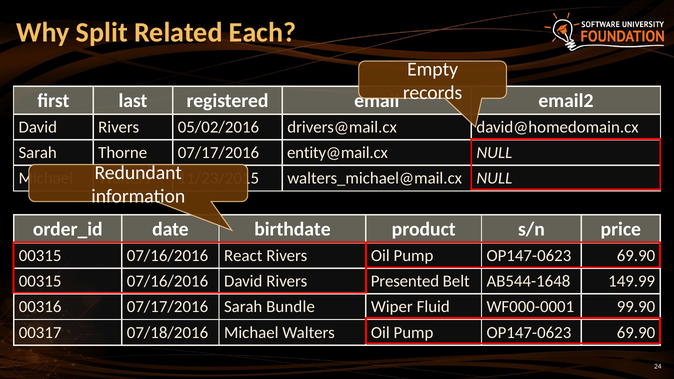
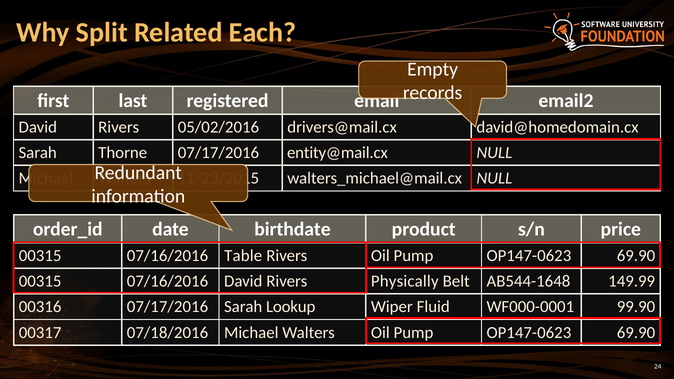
React: React -> Table
Presented: Presented -> Physically
Bundle: Bundle -> Lookup
